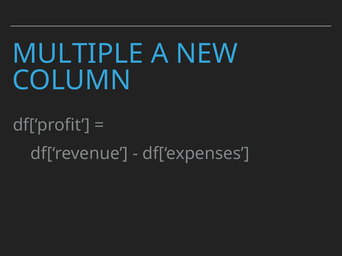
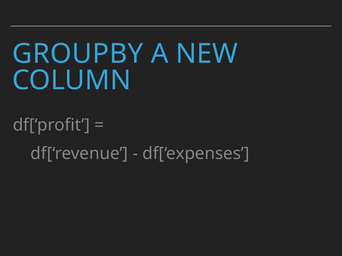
MULTIPLE: MULTIPLE -> GROUPBY
